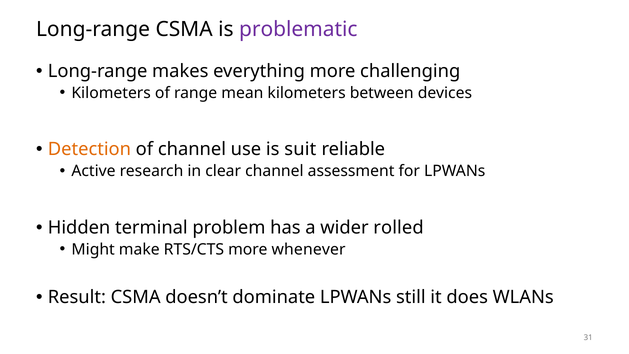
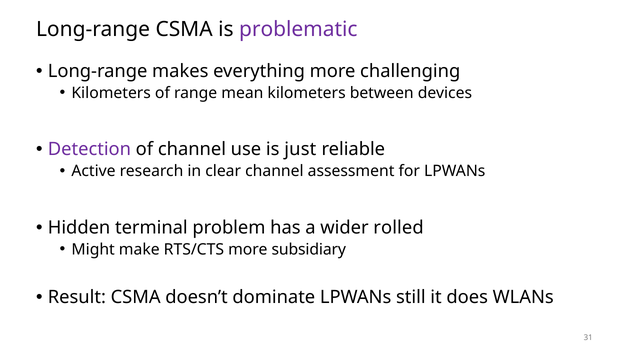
Detection colour: orange -> purple
suit: suit -> just
whenever: whenever -> subsidiary
